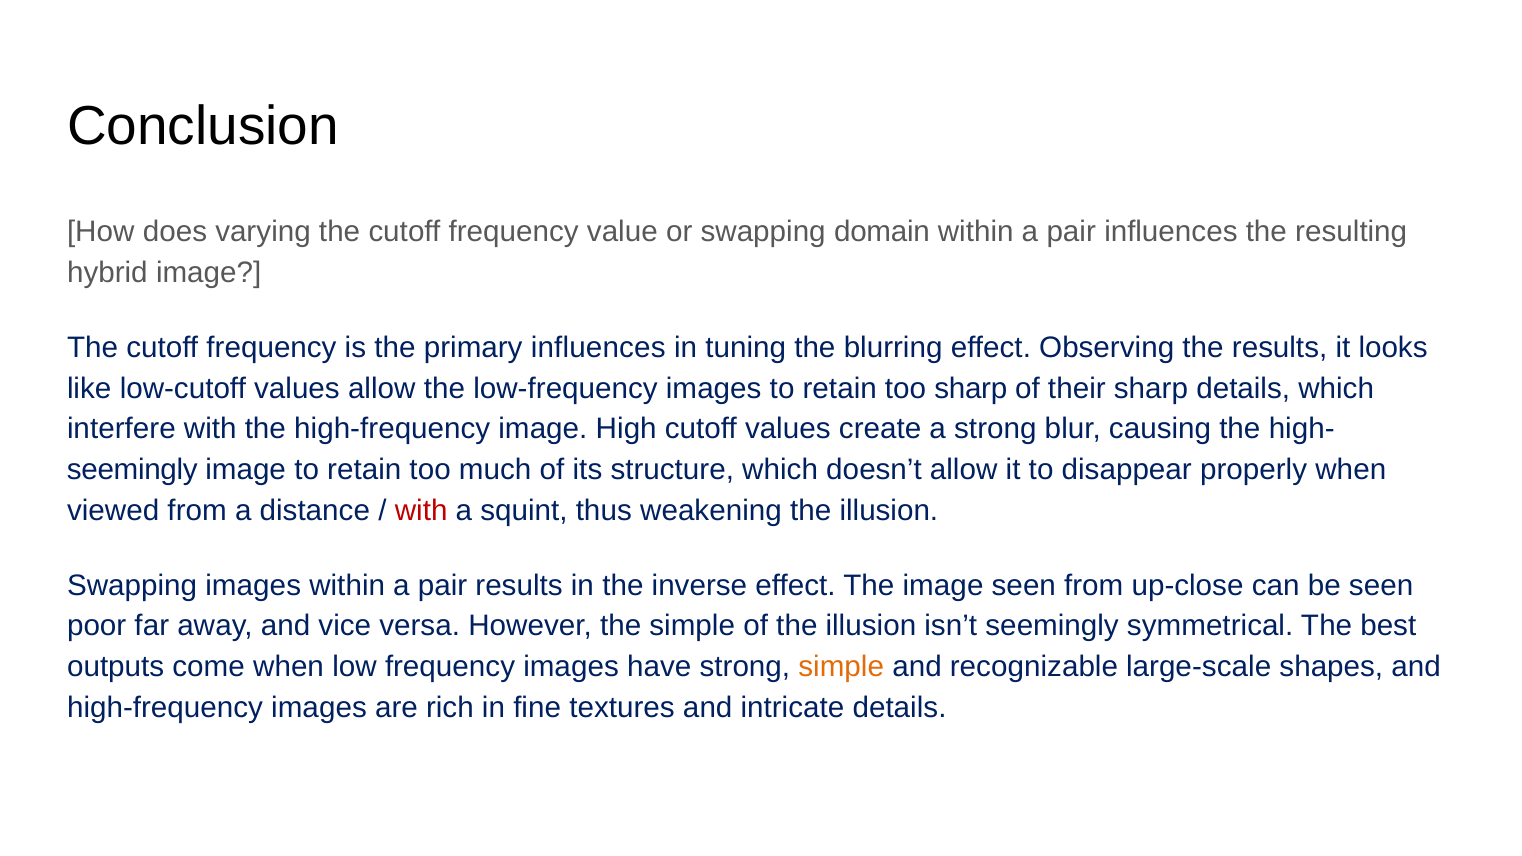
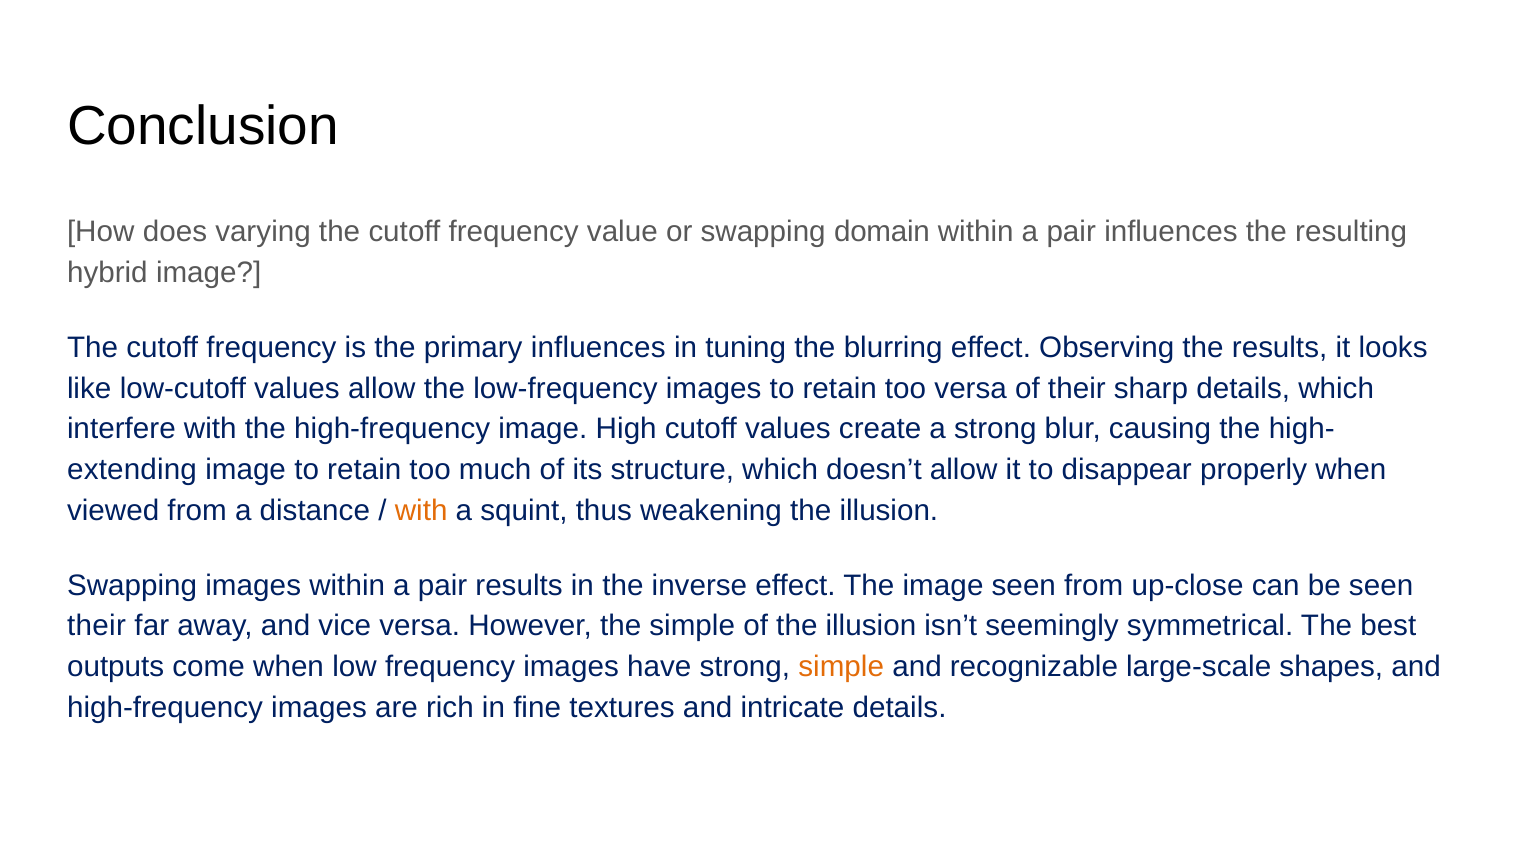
too sharp: sharp -> versa
seemingly at (132, 470): seemingly -> extending
with at (421, 511) colour: red -> orange
poor at (97, 626): poor -> their
